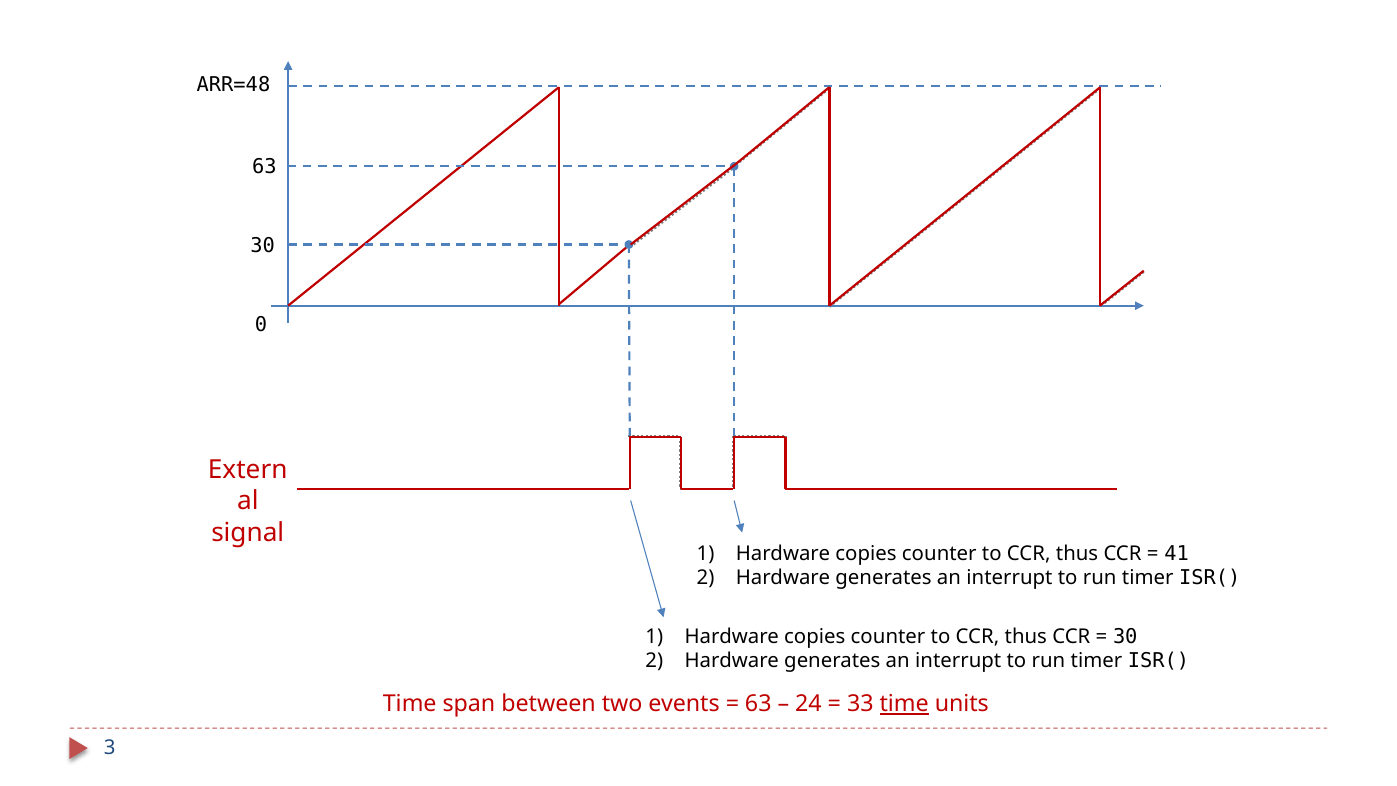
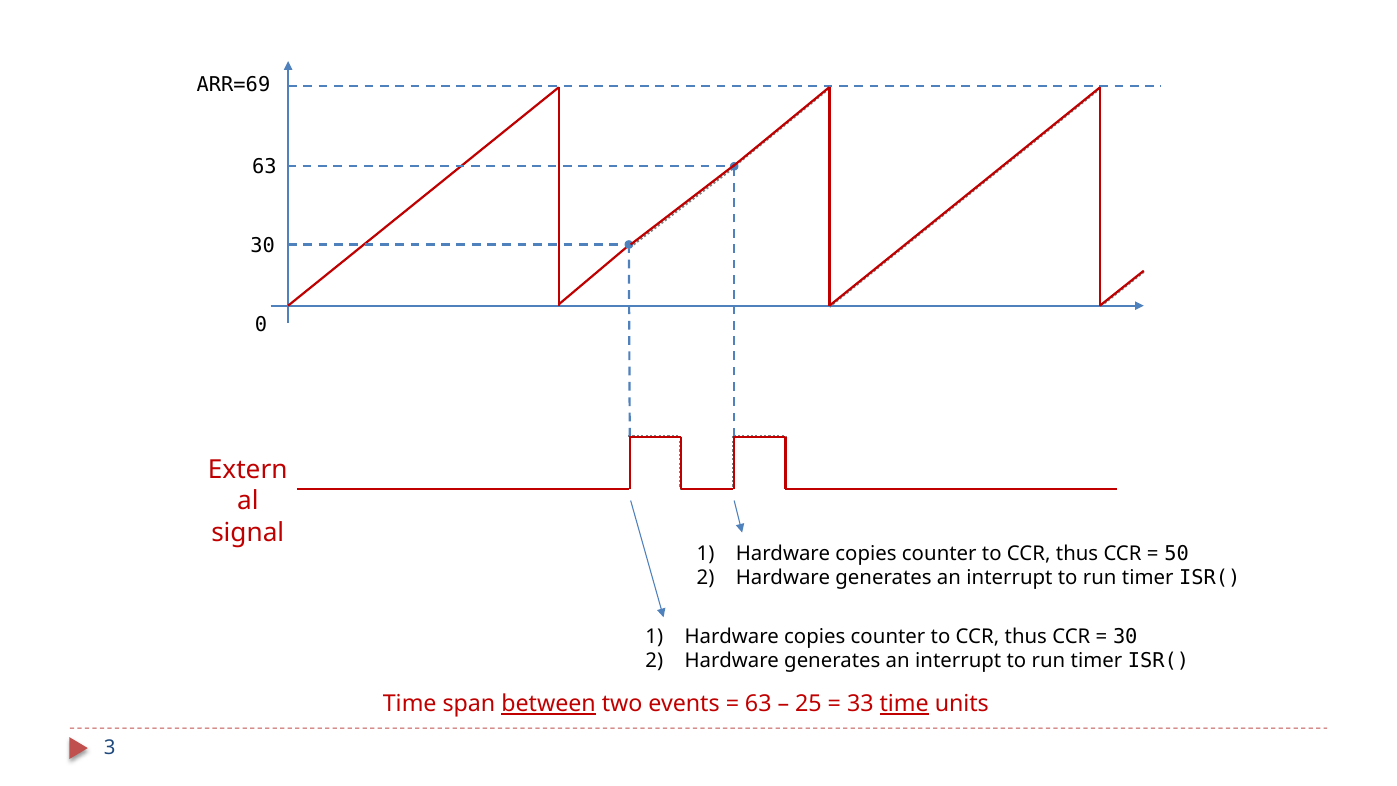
ARR=48: ARR=48 -> ARR=69
41: 41 -> 50
between underline: none -> present
24: 24 -> 25
